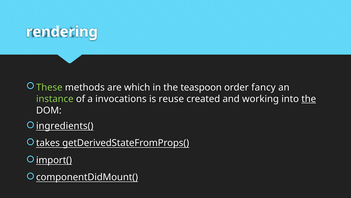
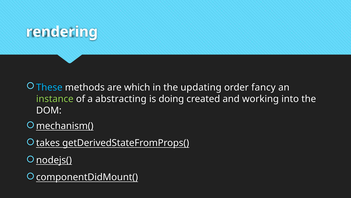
These colour: light green -> light blue
teaspoon: teaspoon -> updating
invocations: invocations -> abstracting
reuse: reuse -> doing
the at (309, 99) underline: present -> none
ingredients(: ingredients( -> mechanism(
import(: import( -> nodejs(
